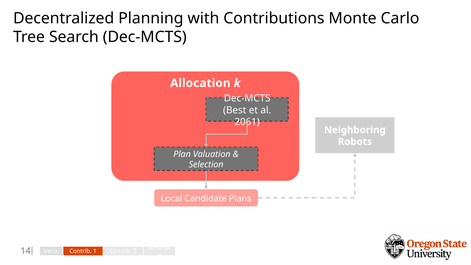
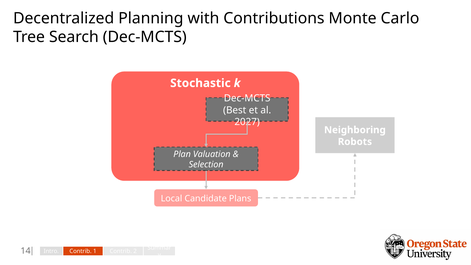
Allocation: Allocation -> Stochastic
2061: 2061 -> 2027
